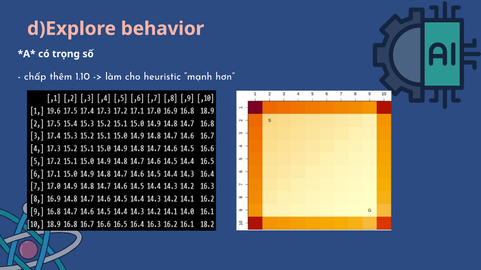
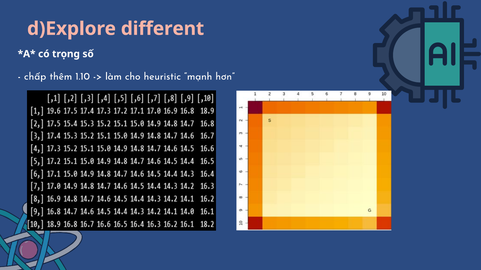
behavior: behavior -> different
